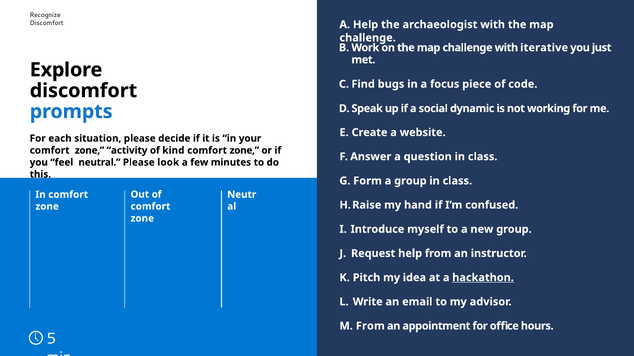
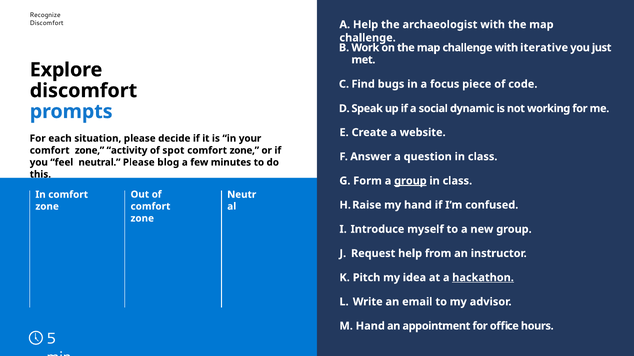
kind: kind -> spot
look: look -> blog
group at (410, 181) underline: none -> present
From at (370, 326): From -> Hand
